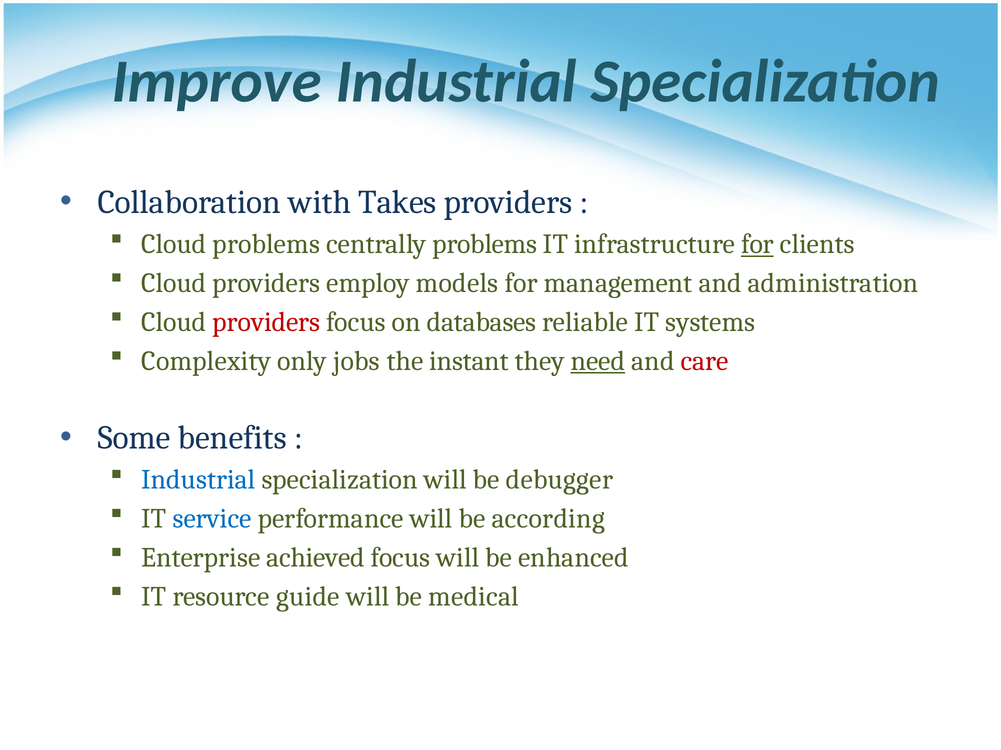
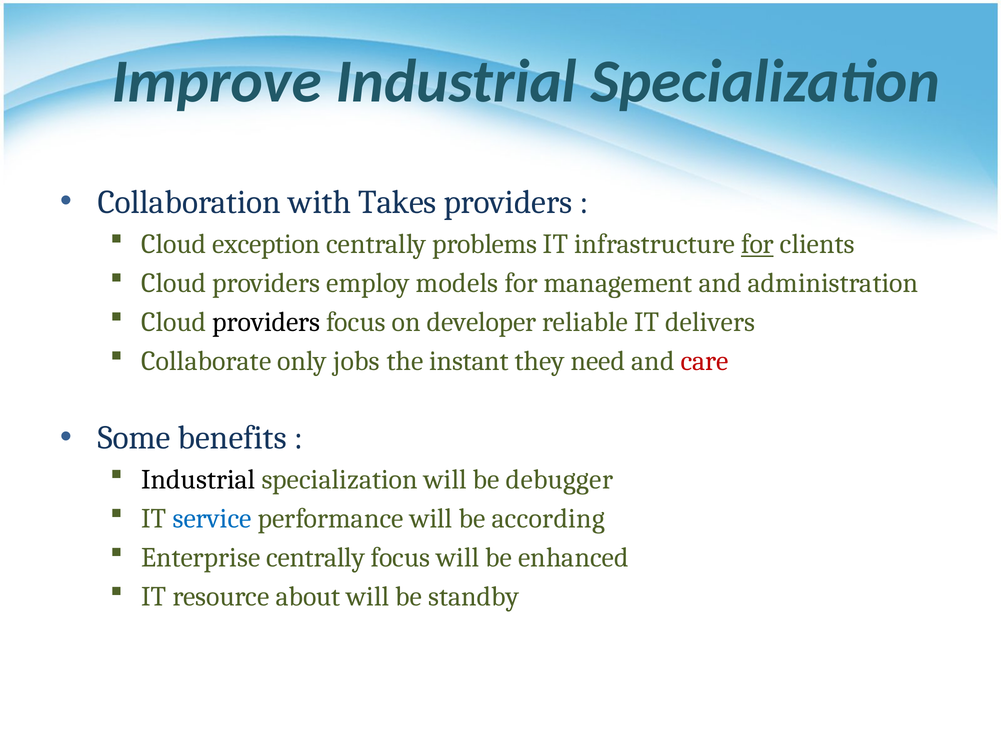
Cloud problems: problems -> exception
providers at (266, 322) colour: red -> black
databases: databases -> developer
systems: systems -> delivers
Complexity: Complexity -> Collaborate
need underline: present -> none
Industrial at (198, 480) colour: blue -> black
Enterprise achieved: achieved -> centrally
guide: guide -> about
medical: medical -> standby
